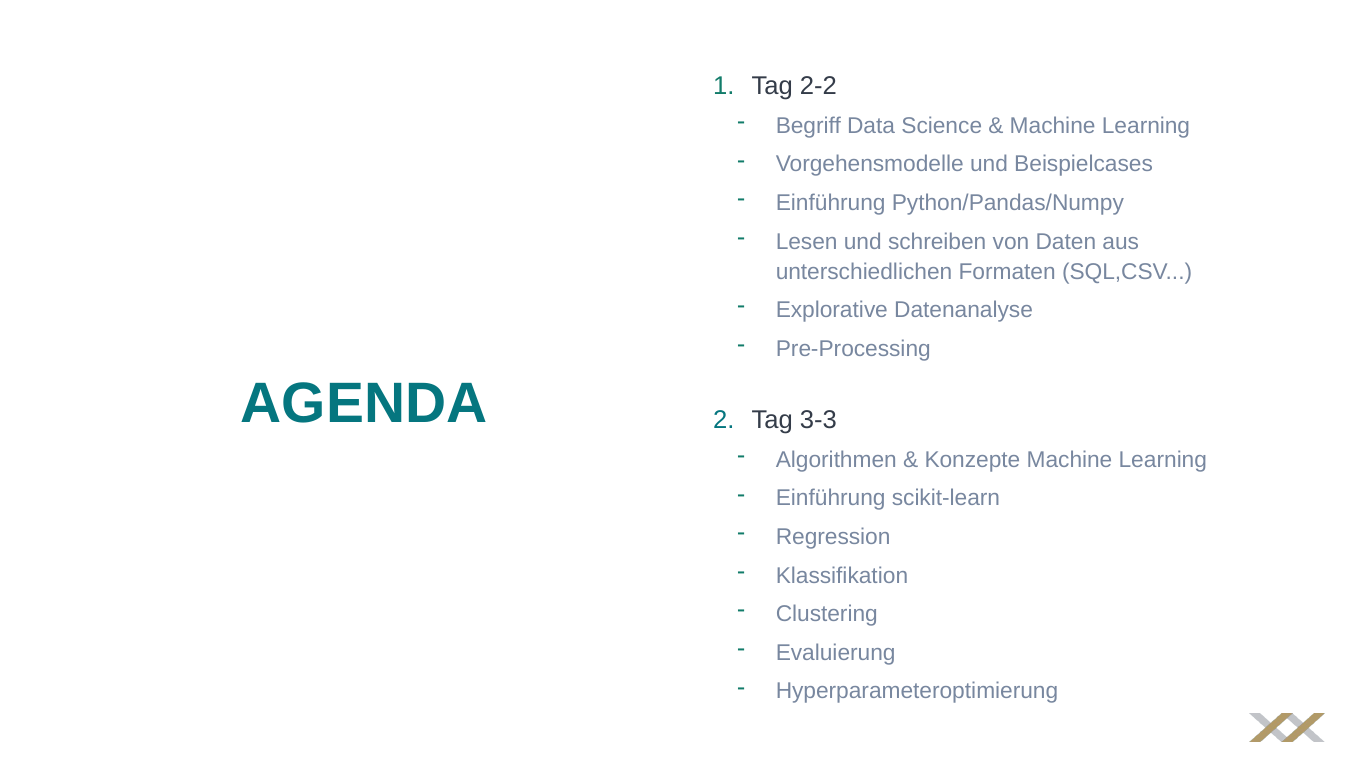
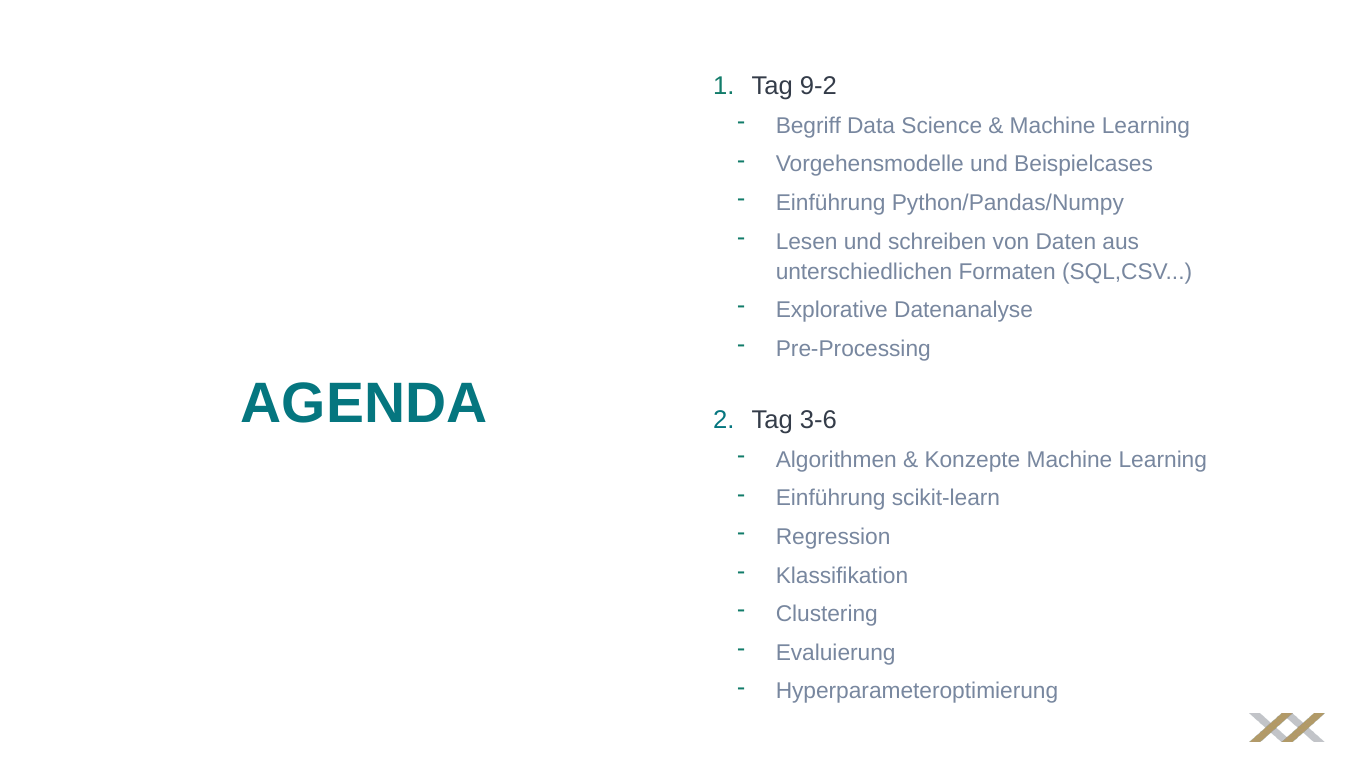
2-2: 2-2 -> 9-2
3-3: 3-3 -> 3-6
